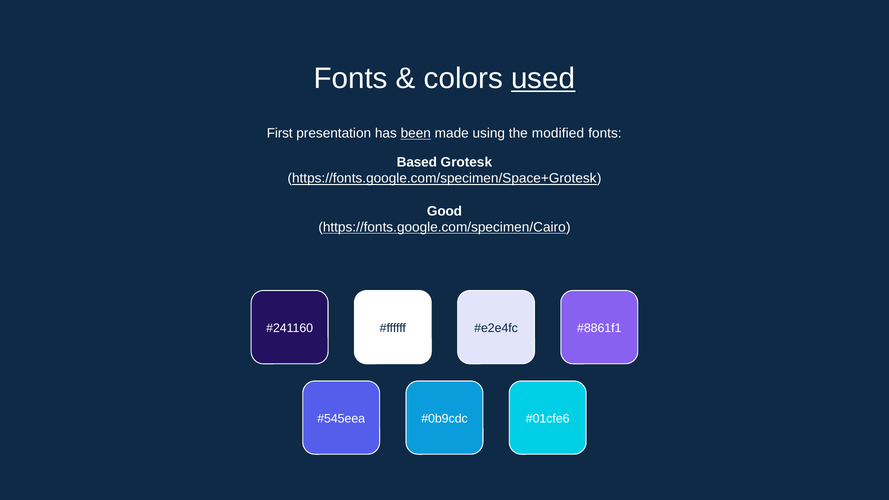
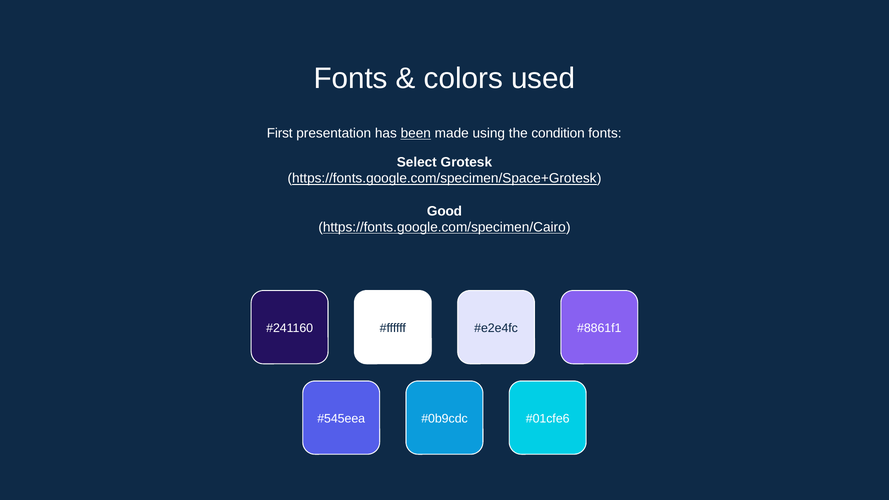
used underline: present -> none
modified: modified -> condition
Based: Based -> Select
